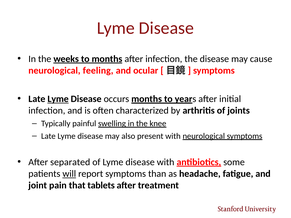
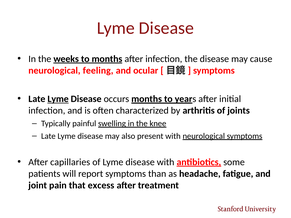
separated: separated -> capillaries
will underline: present -> none
tablets: tablets -> excess
